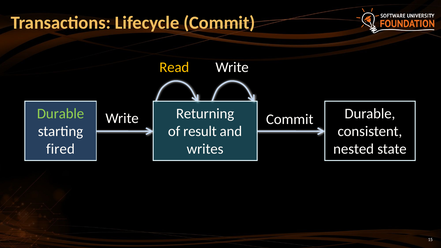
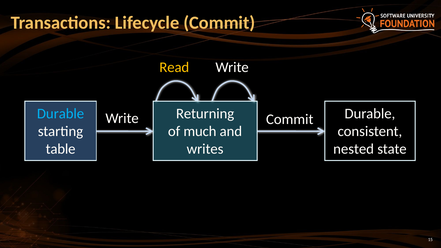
Durable at (61, 114) colour: light green -> light blue
result: result -> much
fired: fired -> table
